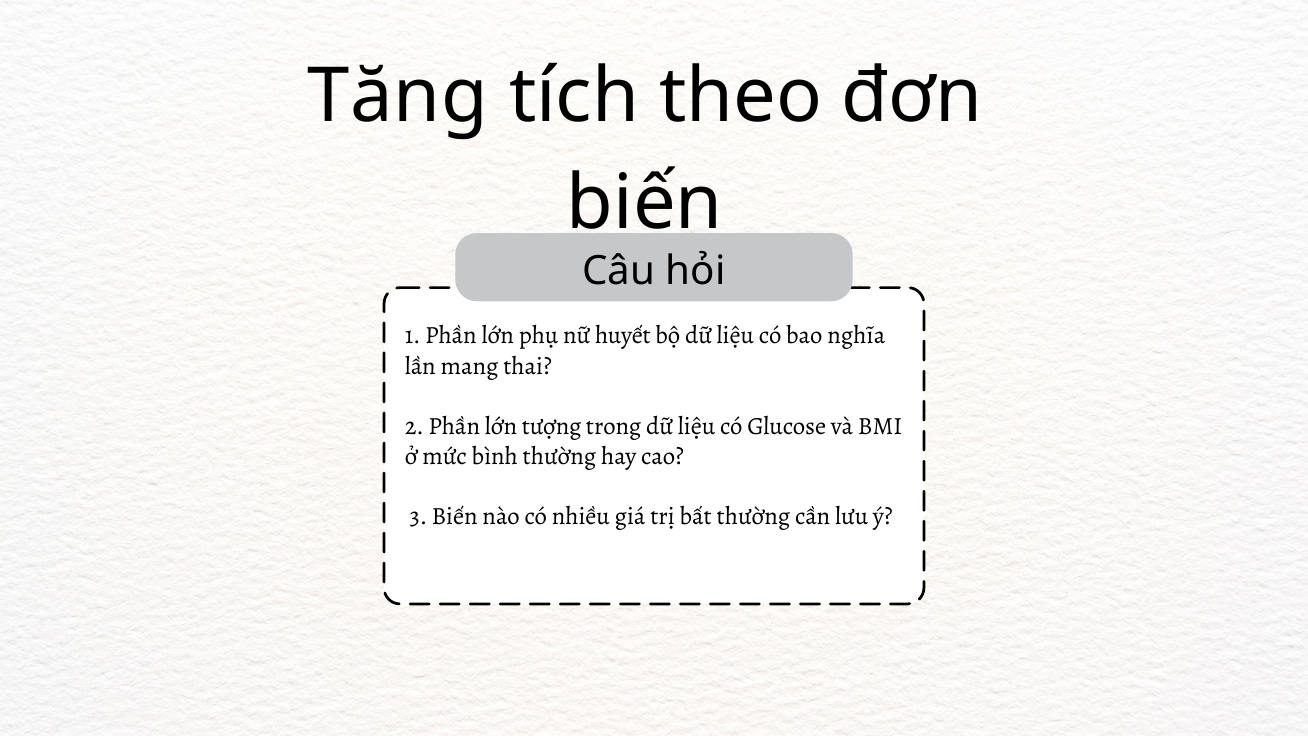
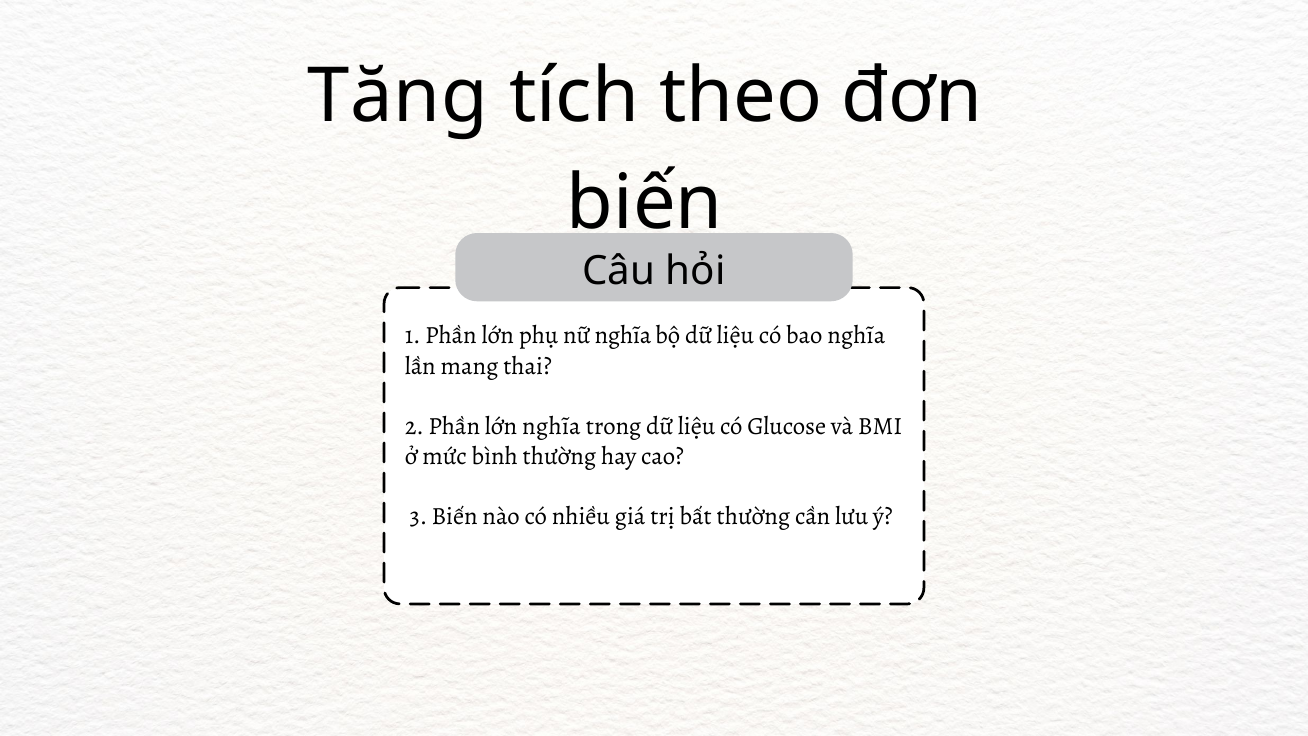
nữ huyết: huyết -> nghĩa
lớn tượng: tượng -> nghĩa
